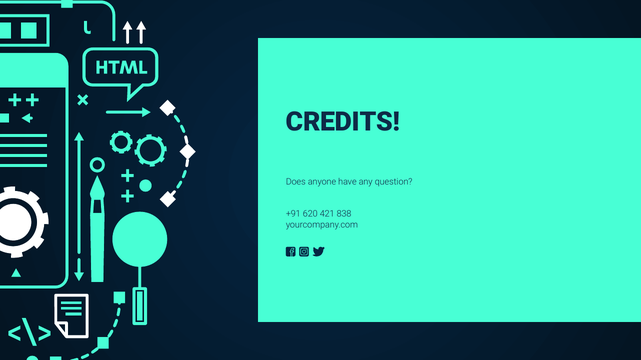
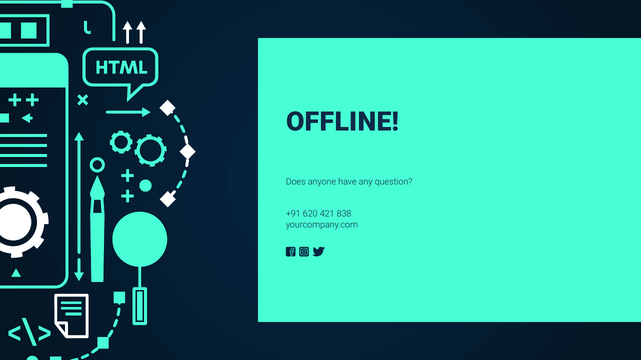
CREDITS: CREDITS -> OFFLINE
